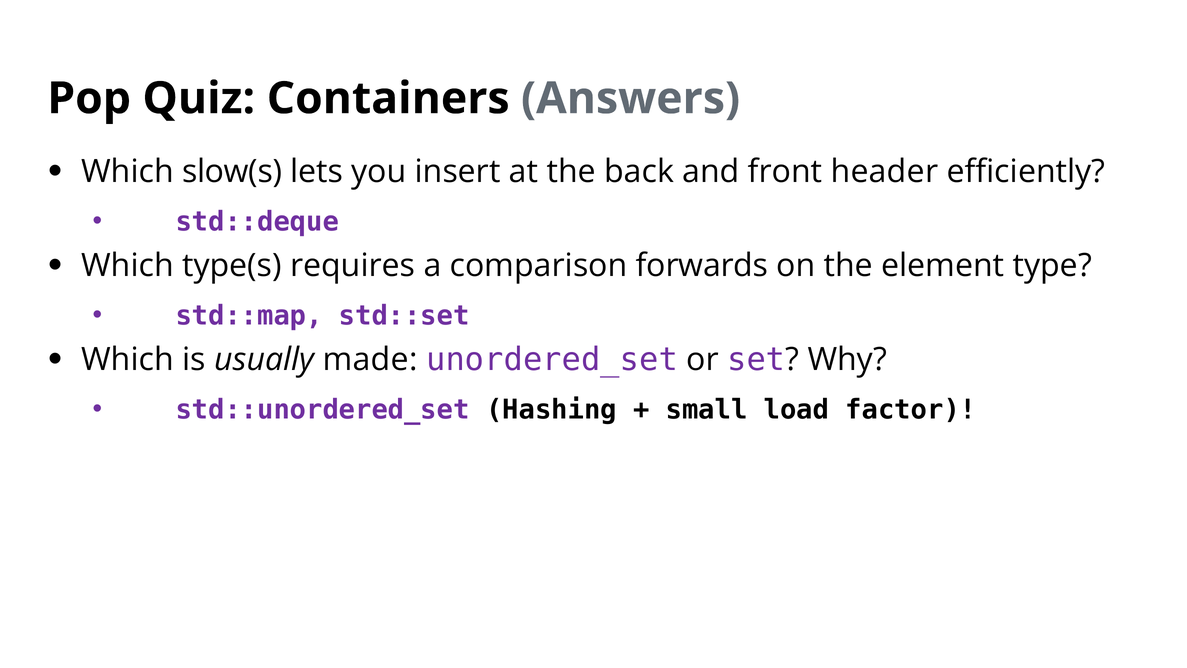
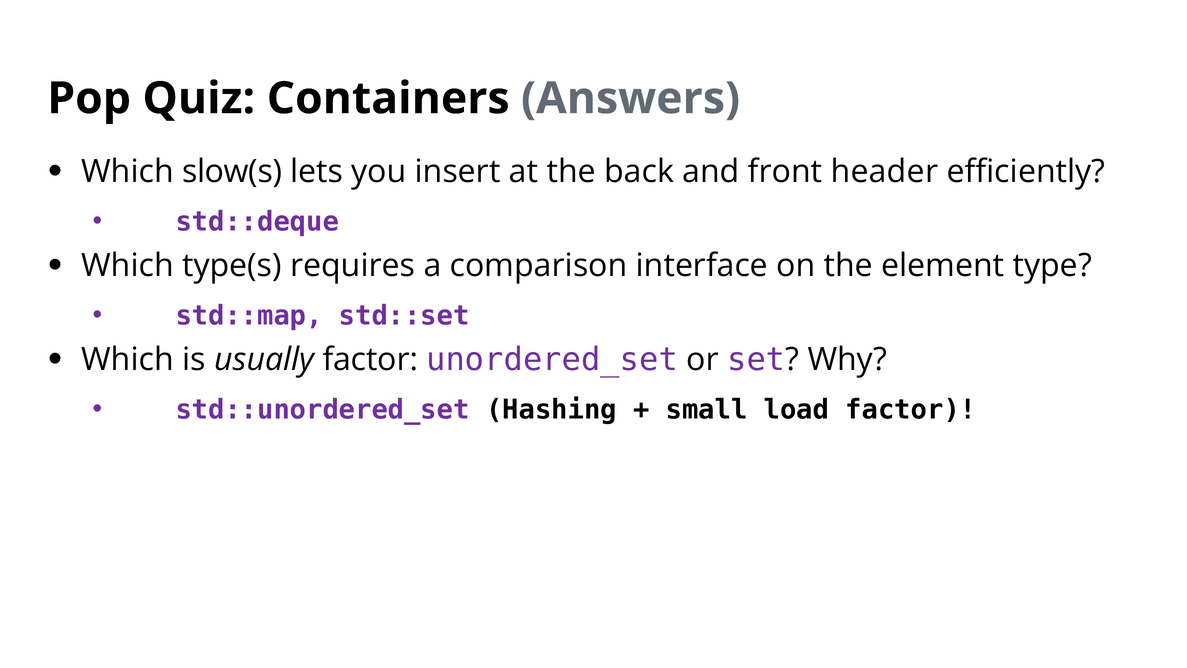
forwards: forwards -> interface
usually made: made -> factor
